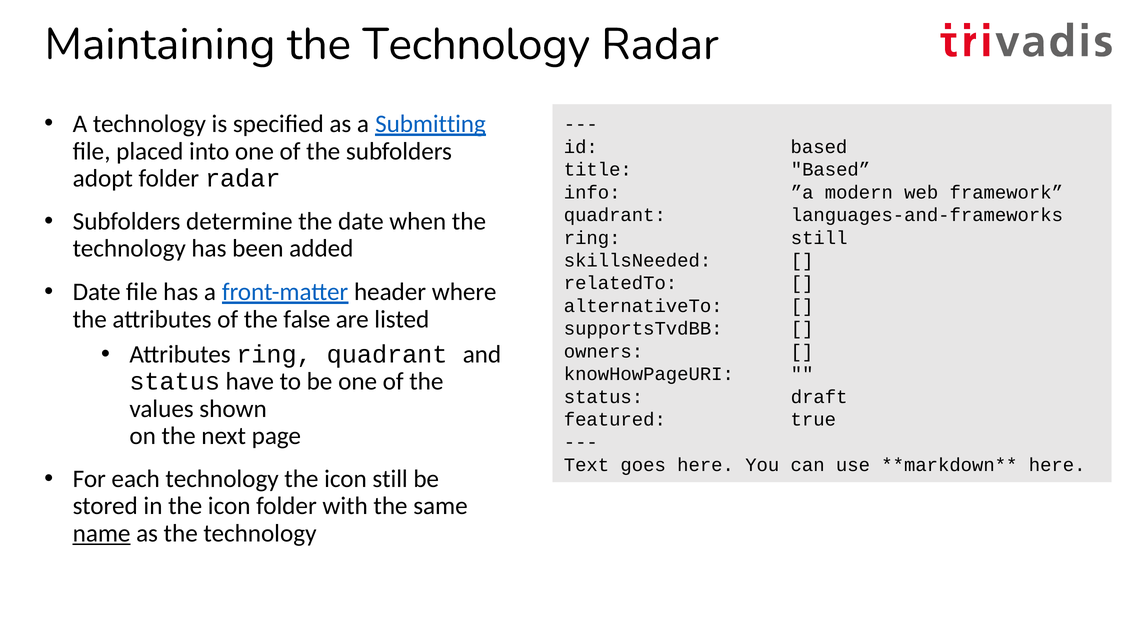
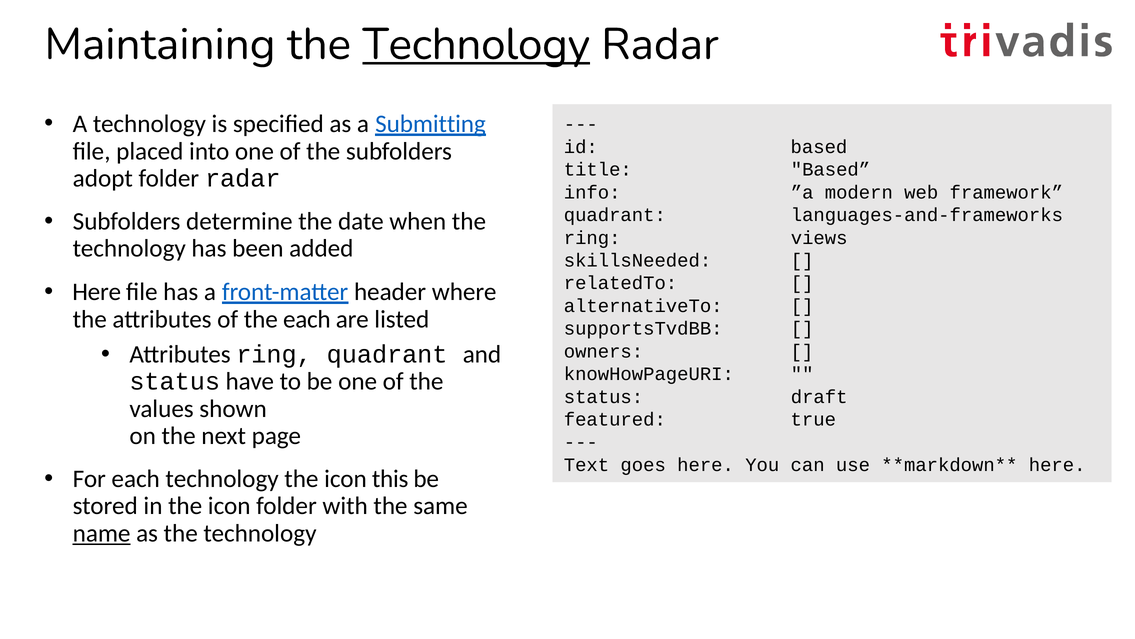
Technology at (476, 44) underline: none -> present
ring still: still -> views
Date at (97, 292): Date -> Here
the false: false -> each
icon still: still -> this
